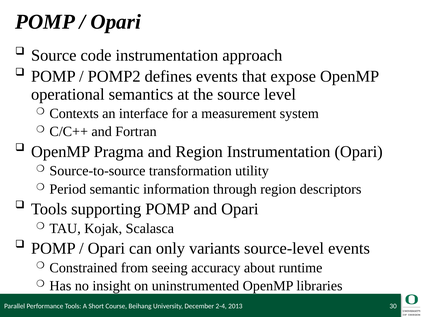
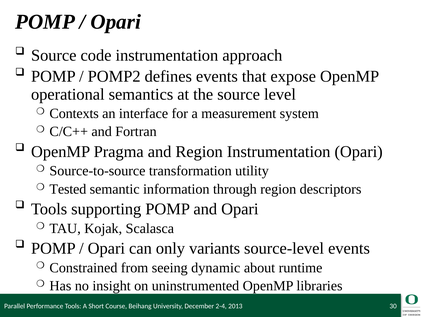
Period: Period -> Tested
accuracy: accuracy -> dynamic
